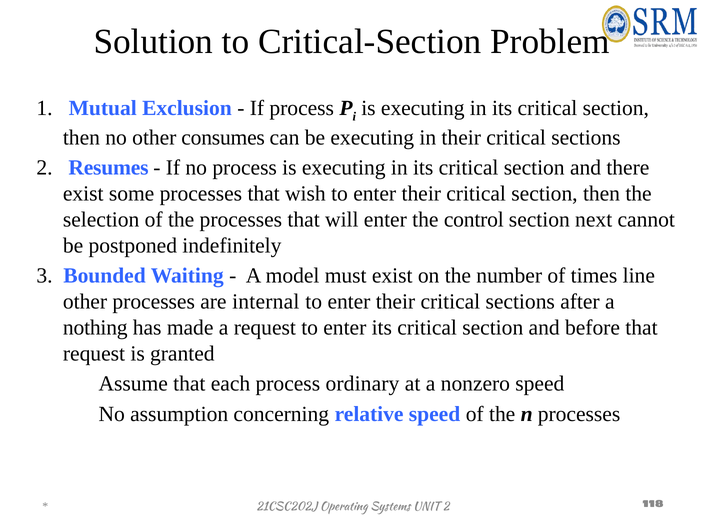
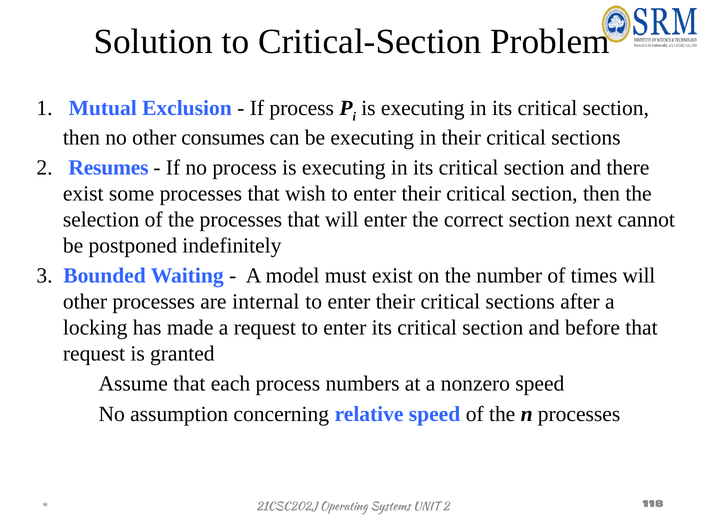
control: control -> correct
times line: line -> will
nothing: nothing -> locking
ordinary: ordinary -> numbers
